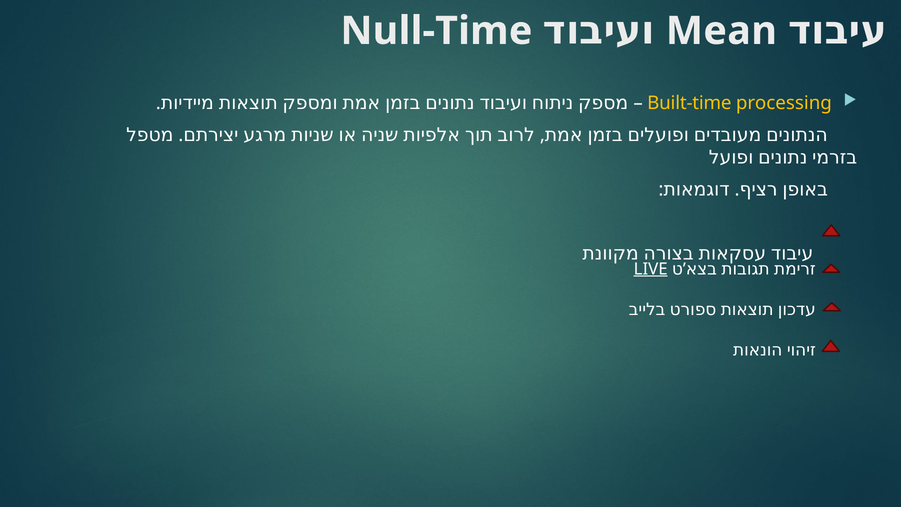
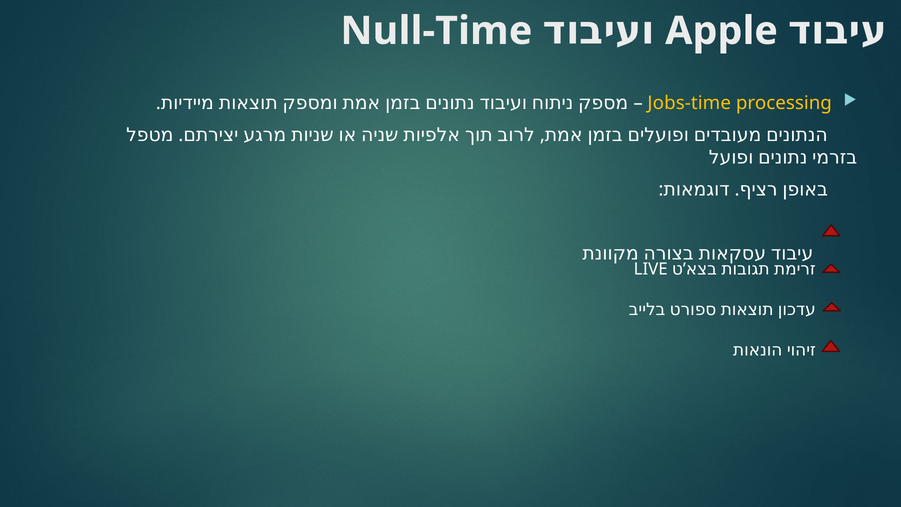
Mean: Mean -> Apple
Built-time: Built-time -> Jobs-time
LIVE underline: present -> none
